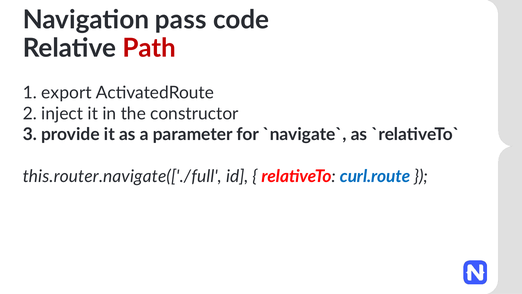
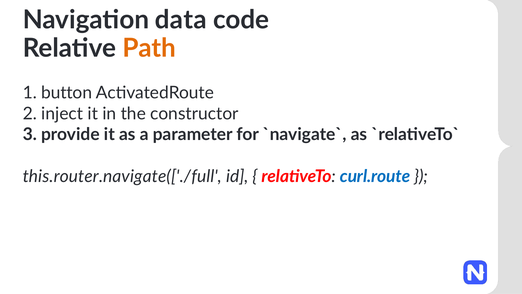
pass: pass -> data
Path colour: red -> orange
export: export -> button
